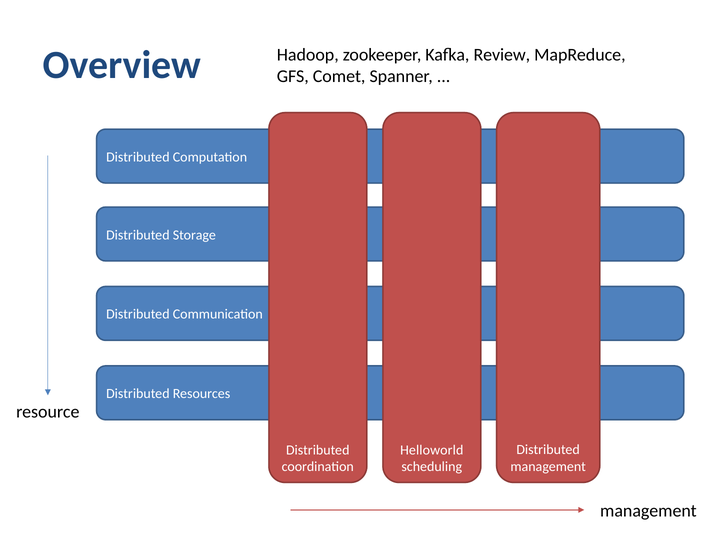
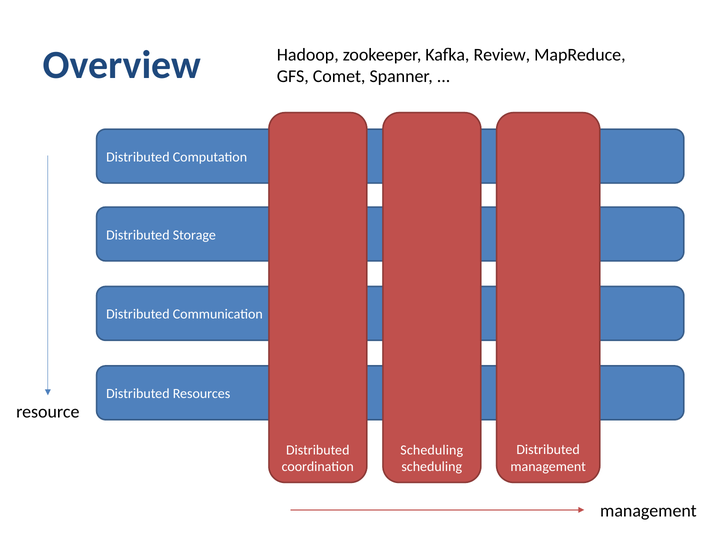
Helloworld at (432, 450): Helloworld -> Scheduling
